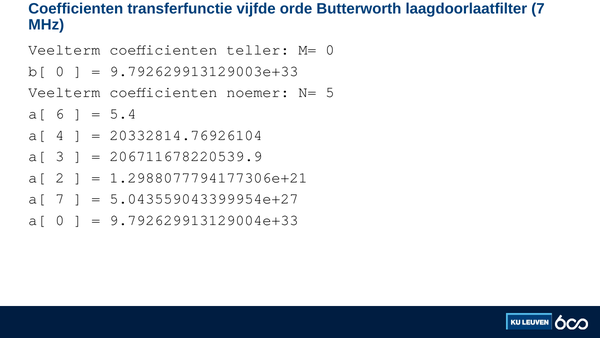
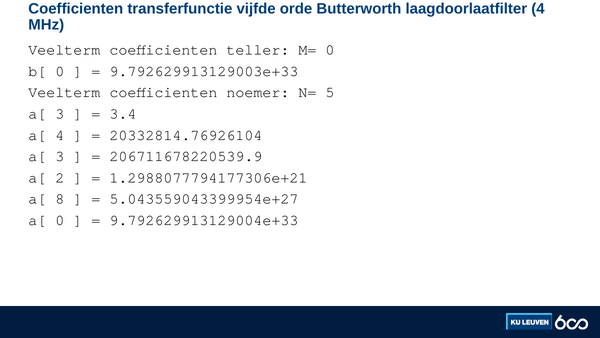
laagdoorlaatfilter 7: 7 -> 4
6 at (60, 114): 6 -> 3
5.4: 5.4 -> 3.4
a[ 7: 7 -> 8
